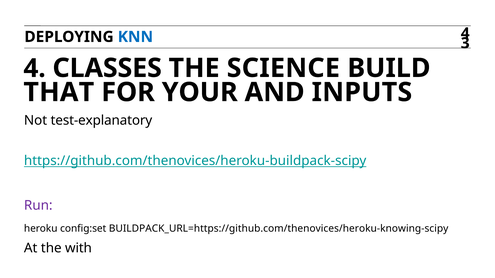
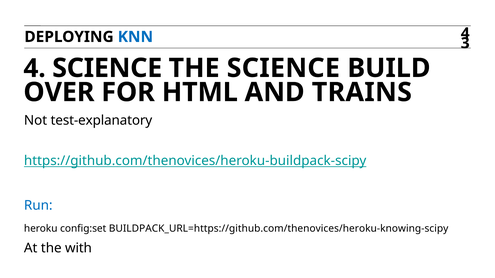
4 CLASSES: CLASSES -> SCIENCE
THAT: THAT -> OVER
YOUR: YOUR -> HTML
INPUTS: INPUTS -> TRAINS
Run colour: purple -> blue
